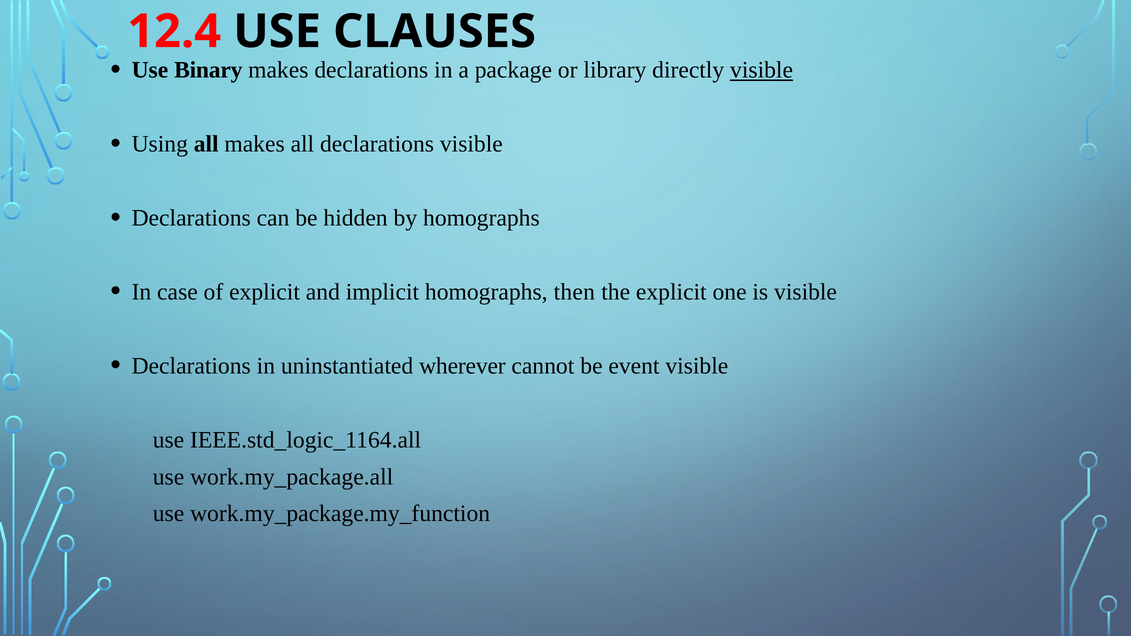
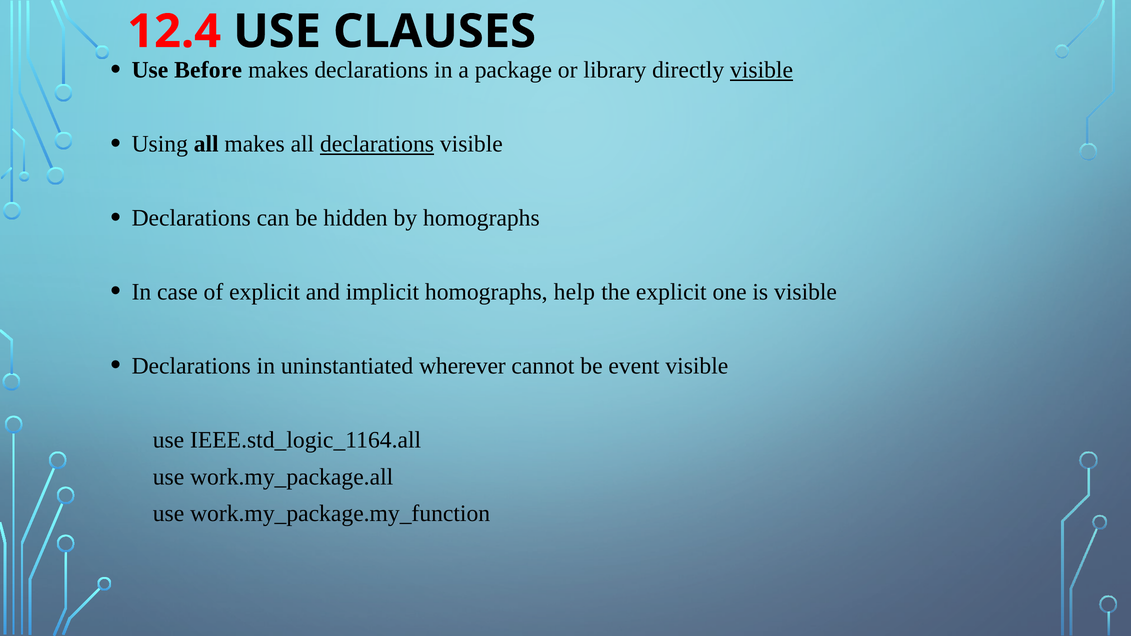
Binary: Binary -> Before
declarations at (377, 144) underline: none -> present
then: then -> help
